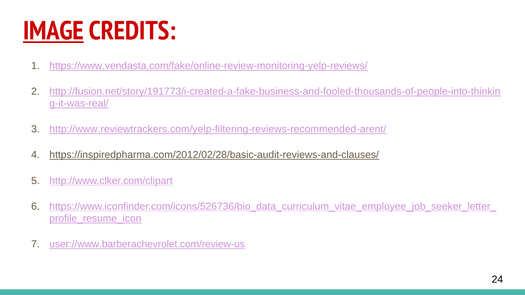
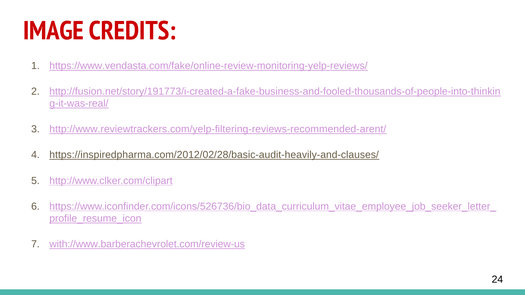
IMAGE underline: present -> none
https://inspiredpharma.com/2012/02/28/basic-audit-reviews-and-clauses/: https://inspiredpharma.com/2012/02/28/basic-audit-reviews-and-clauses/ -> https://inspiredpharma.com/2012/02/28/basic-audit-heavily-and-clauses/
user://www.barberachevrolet.com/review-us: user://www.barberachevrolet.com/review-us -> with://www.barberachevrolet.com/review-us
